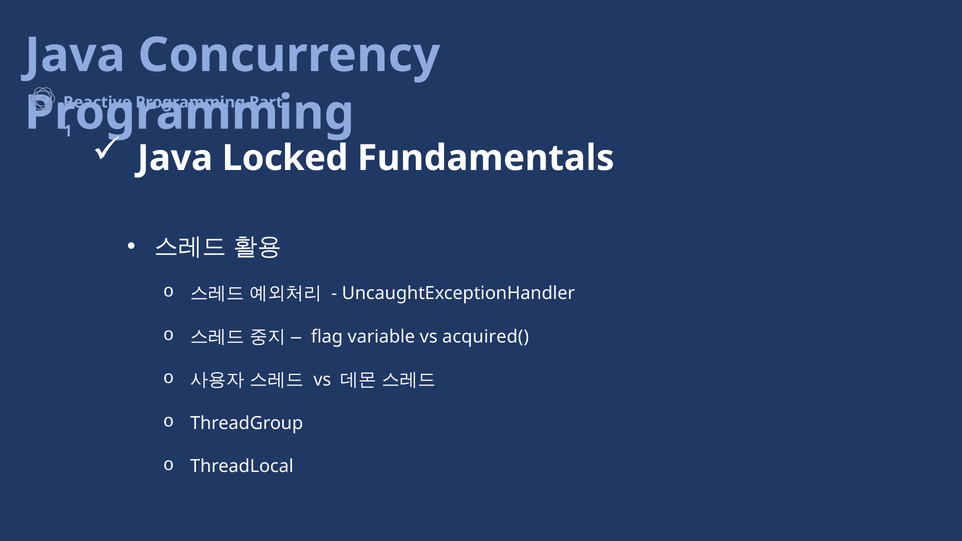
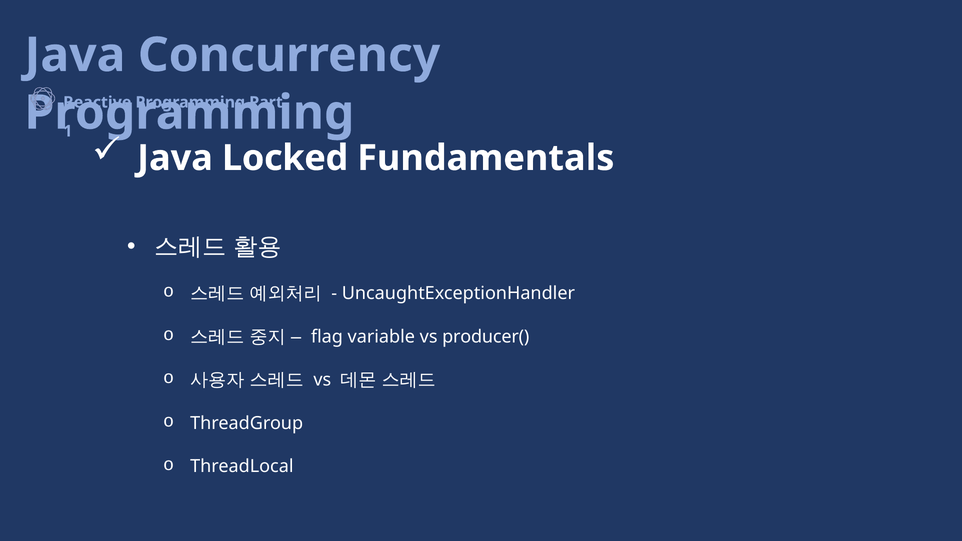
acquired(: acquired( -> producer(
